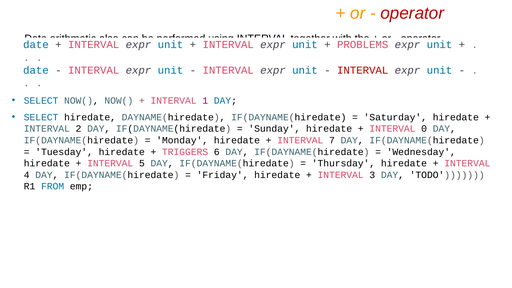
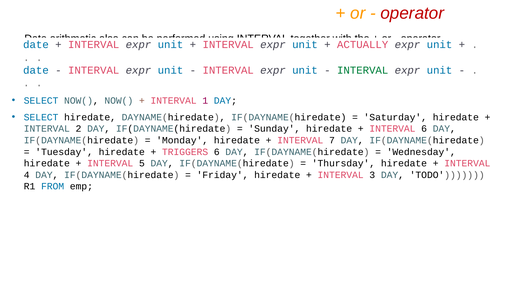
PROBLEMS: PROBLEMS -> ACTUALLY
INTERVAL at (363, 70) colour: red -> green
INTERVAL 0: 0 -> 6
